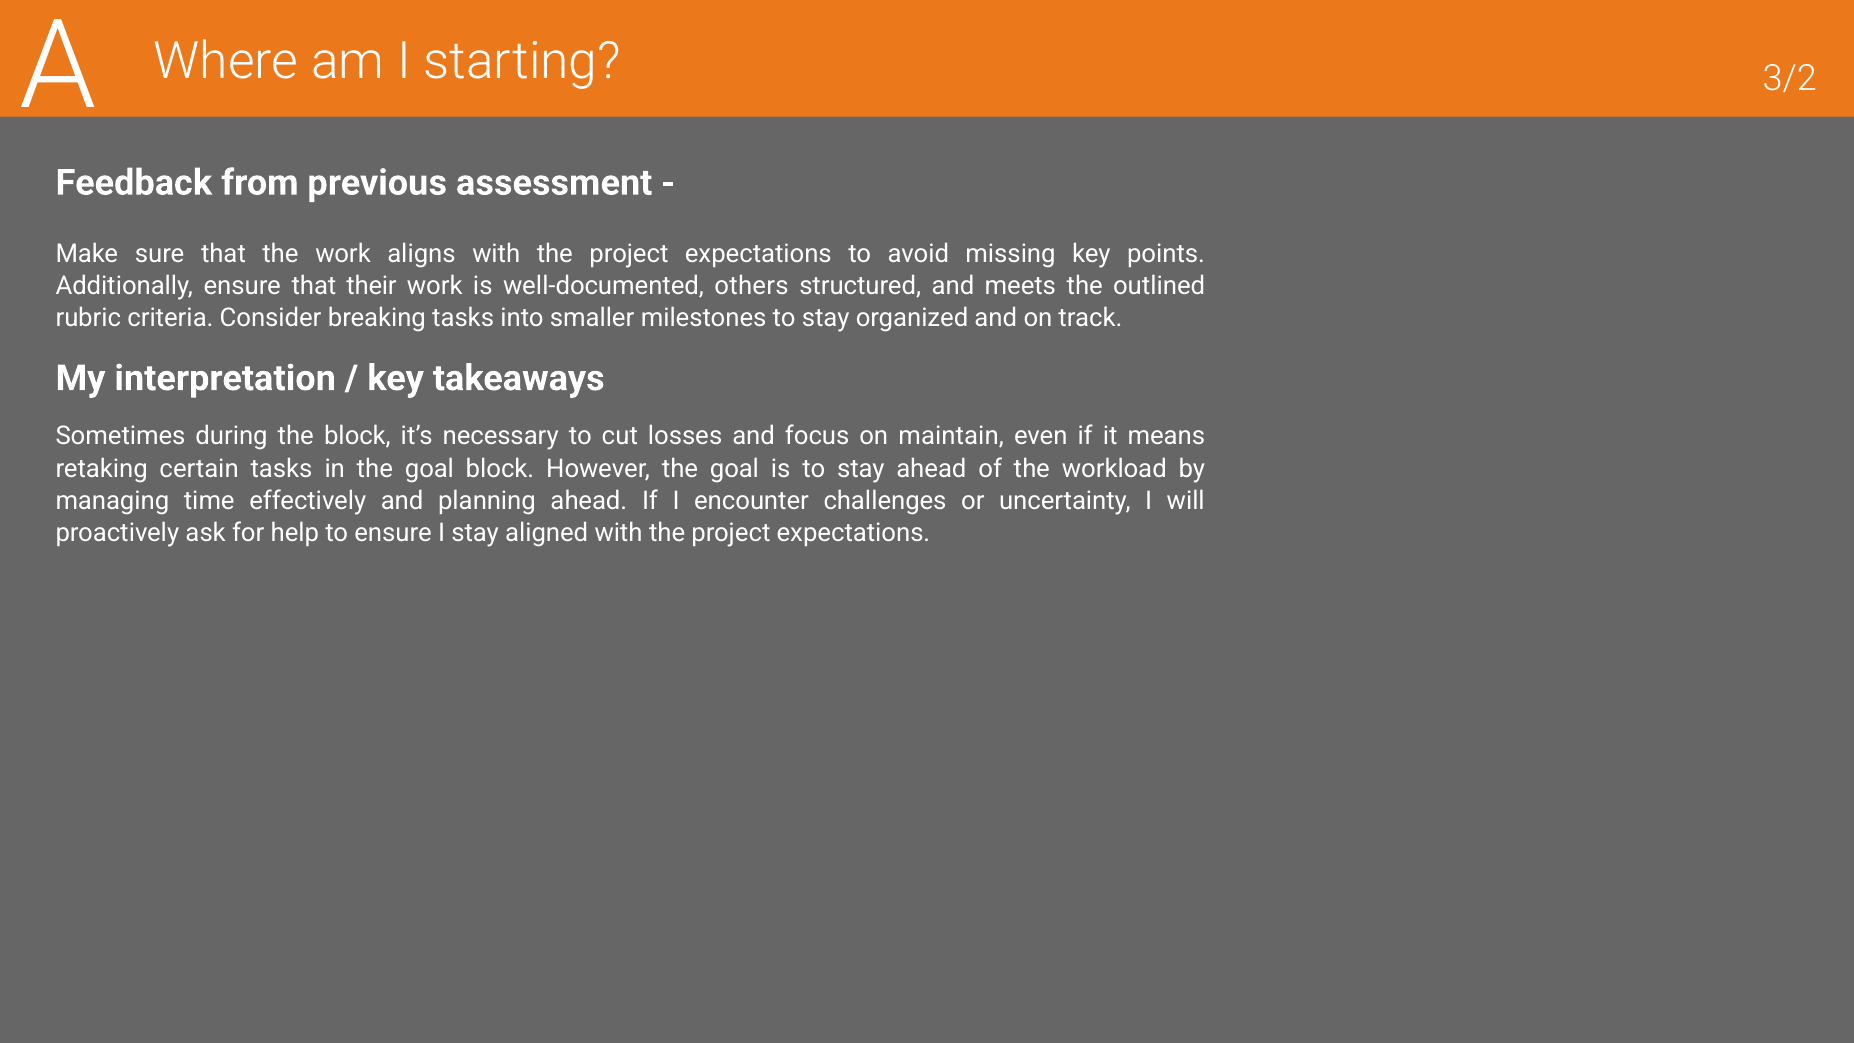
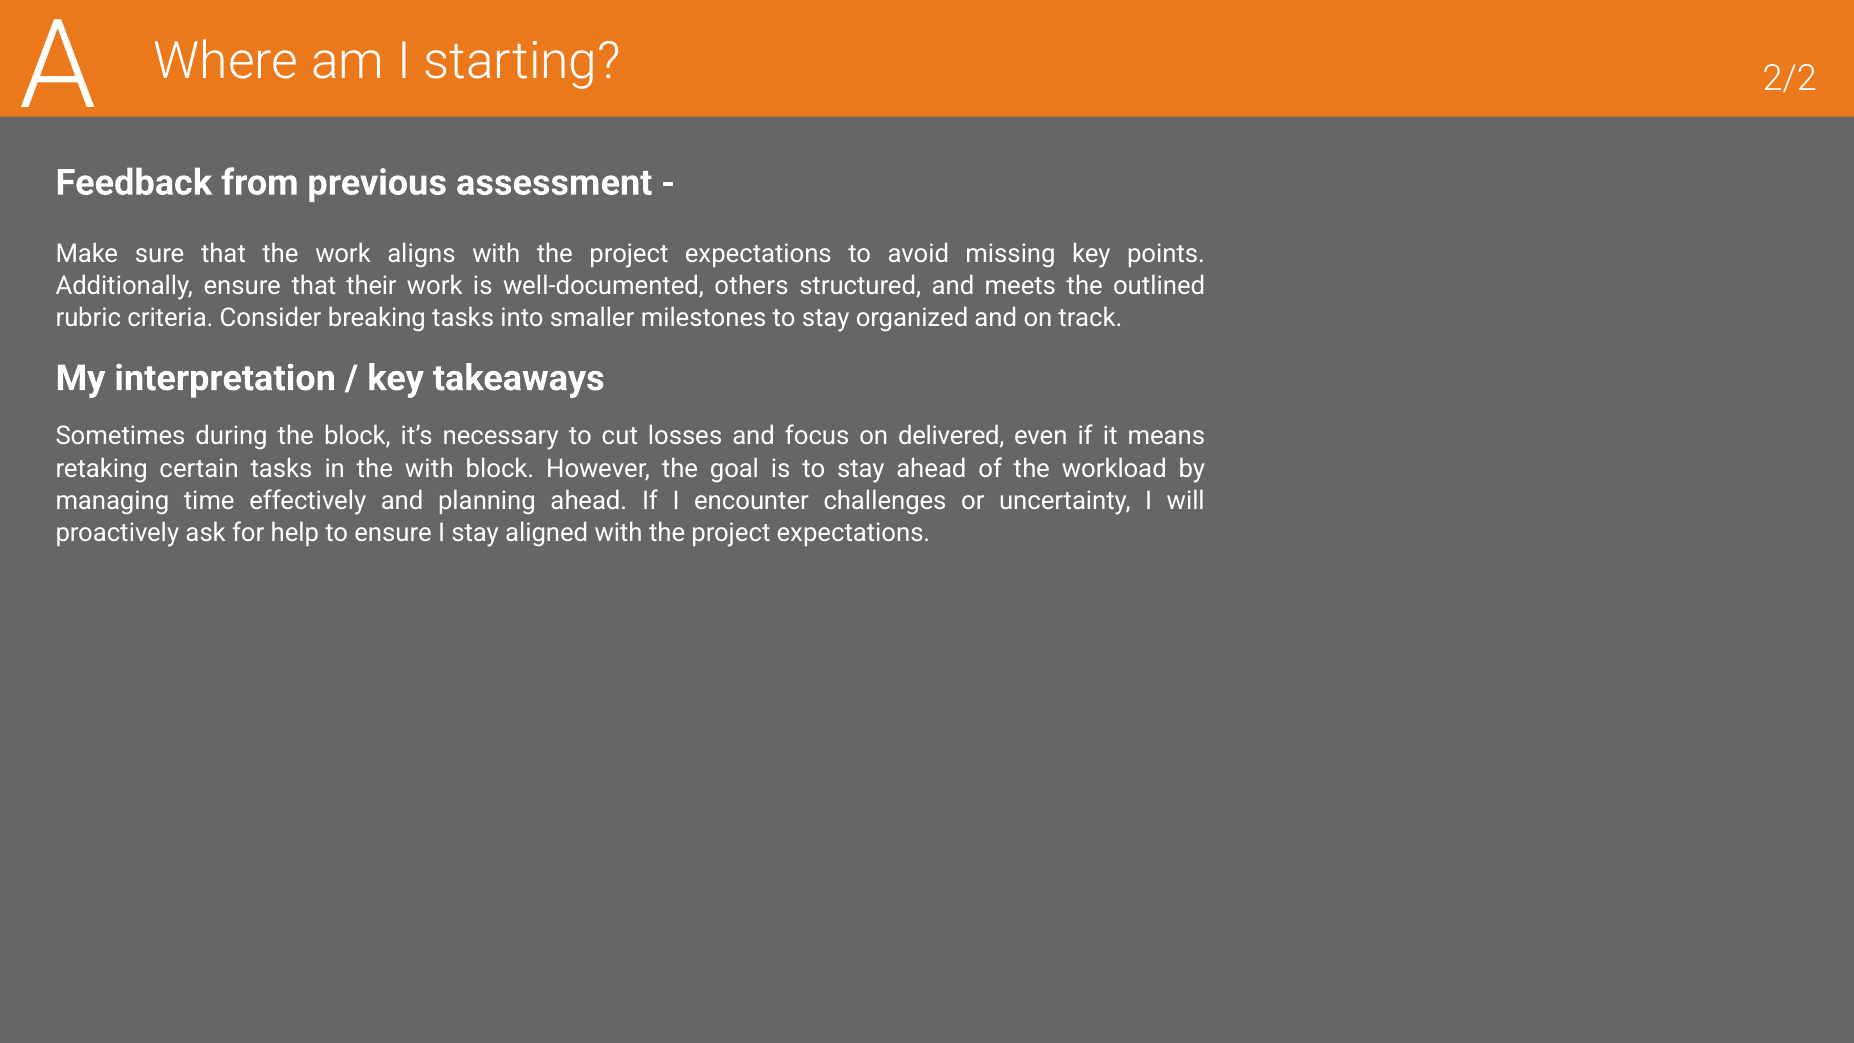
3/2: 3/2 -> 2/2
maintain: maintain -> delivered
in the goal: goal -> with
